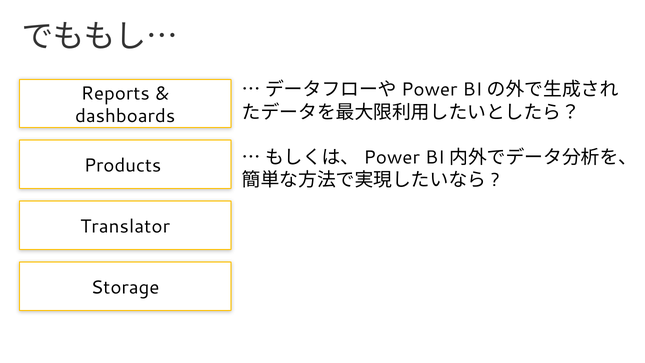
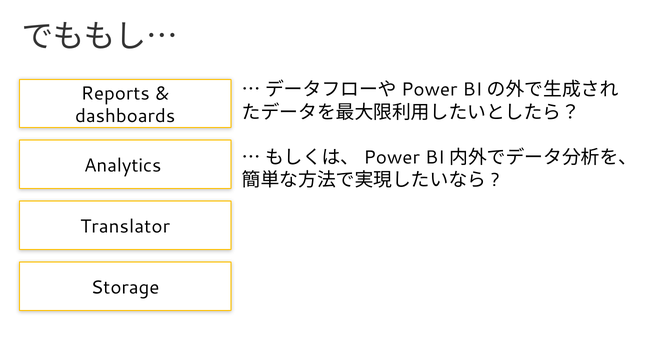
Products: Products -> Analytics
